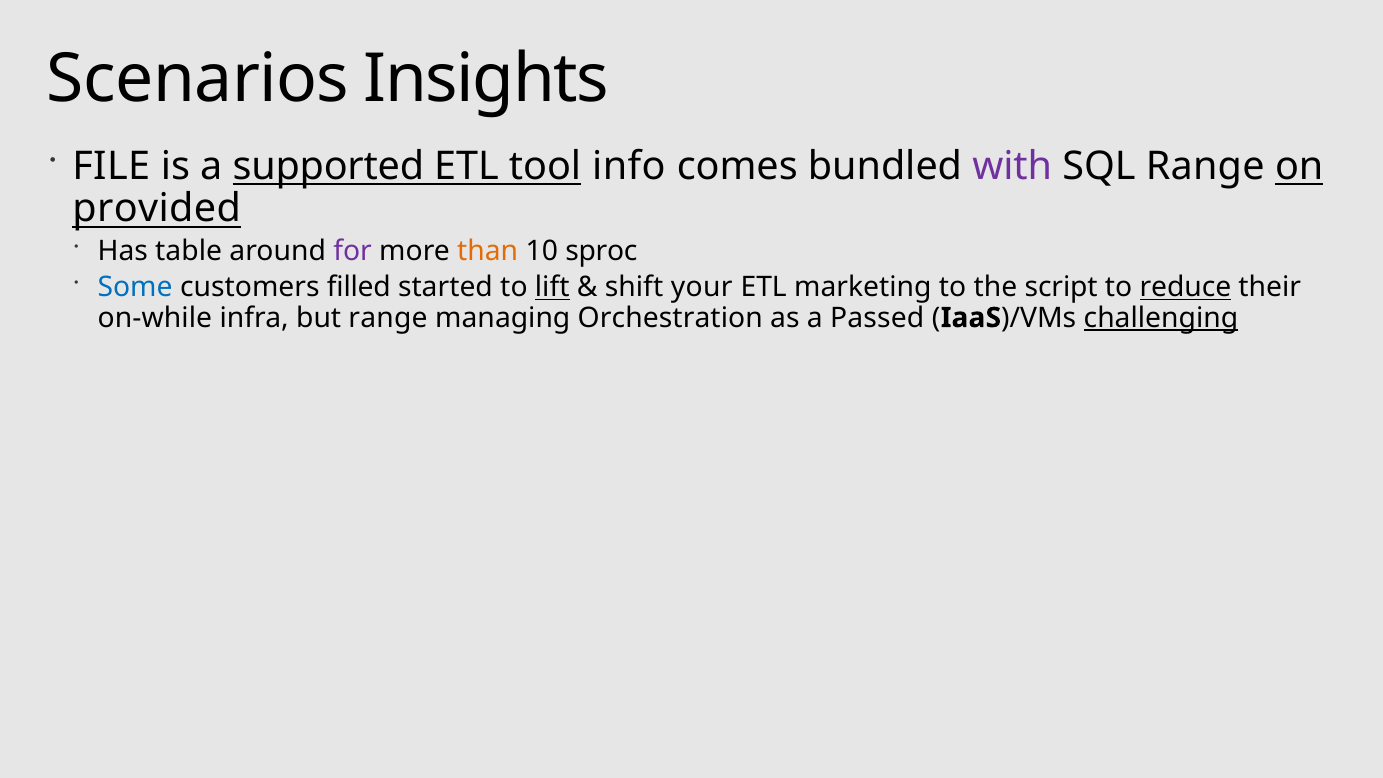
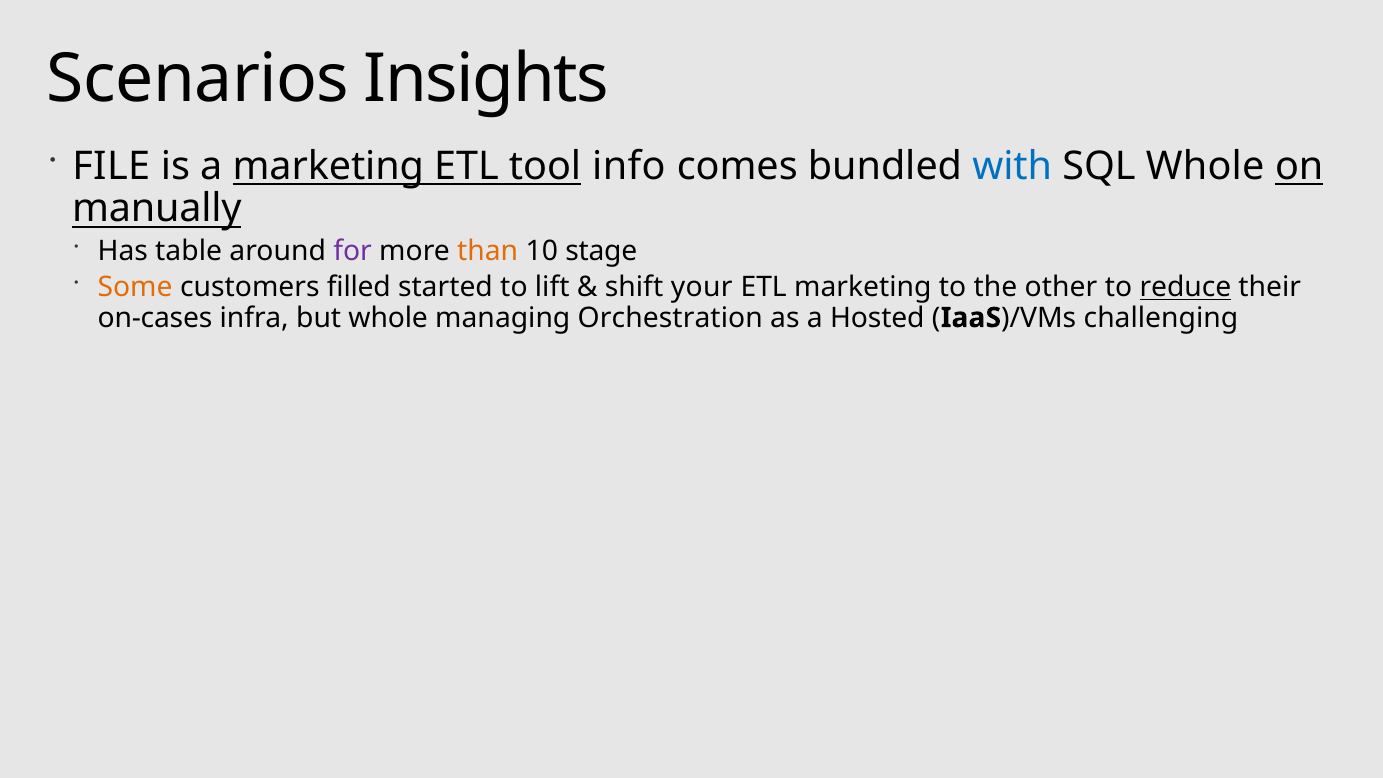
a supported: supported -> marketing
with colour: purple -> blue
SQL Range: Range -> Whole
provided: provided -> manually
sproc: sproc -> stage
Some colour: blue -> orange
lift underline: present -> none
script: script -> other
on-while: on-while -> on-cases
but range: range -> whole
Passed: Passed -> Hosted
challenging underline: present -> none
